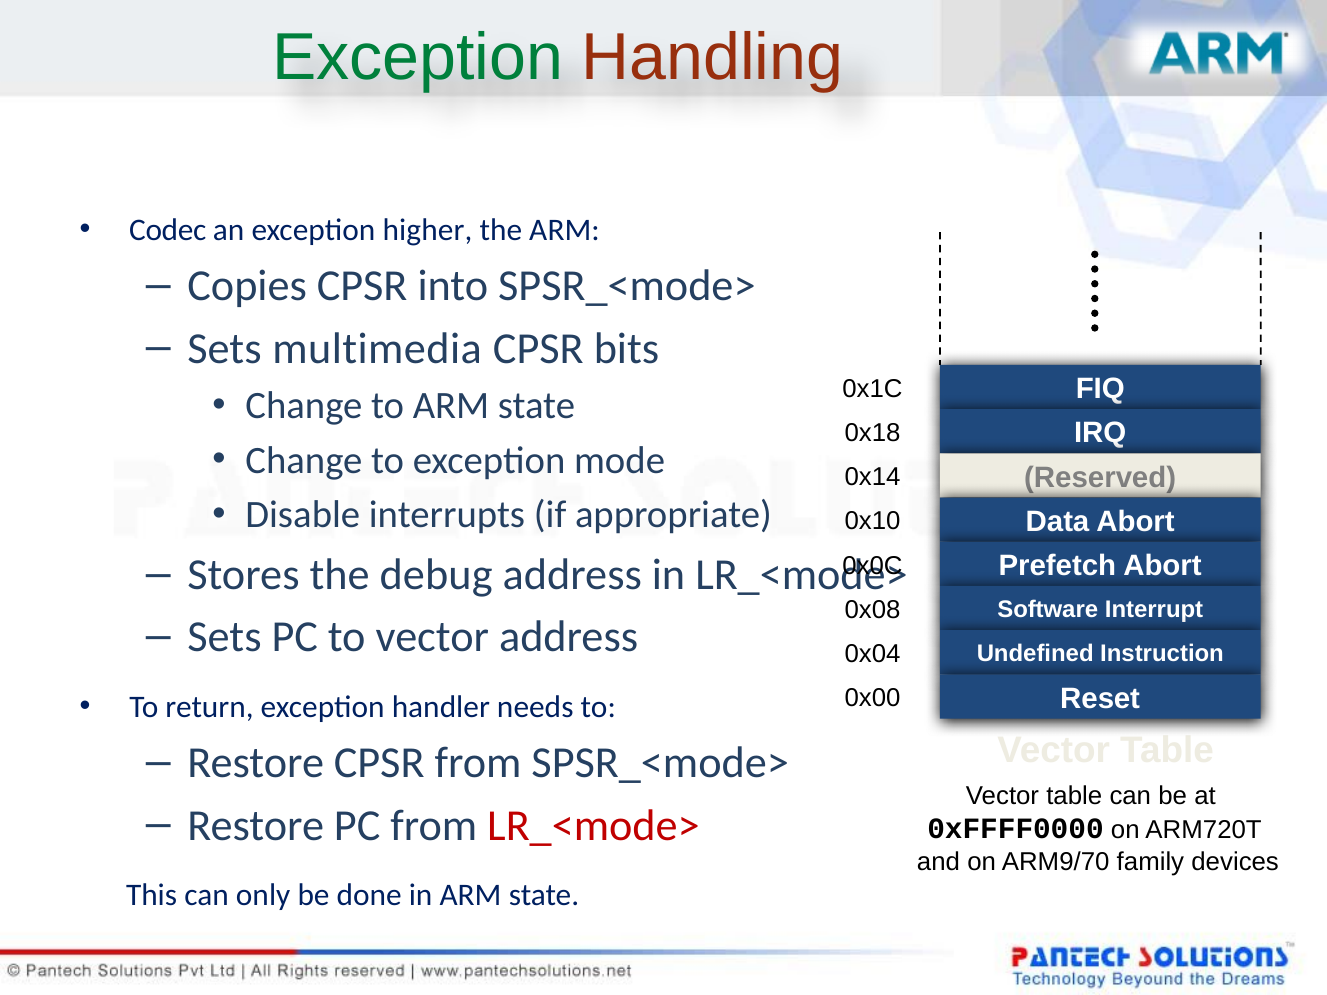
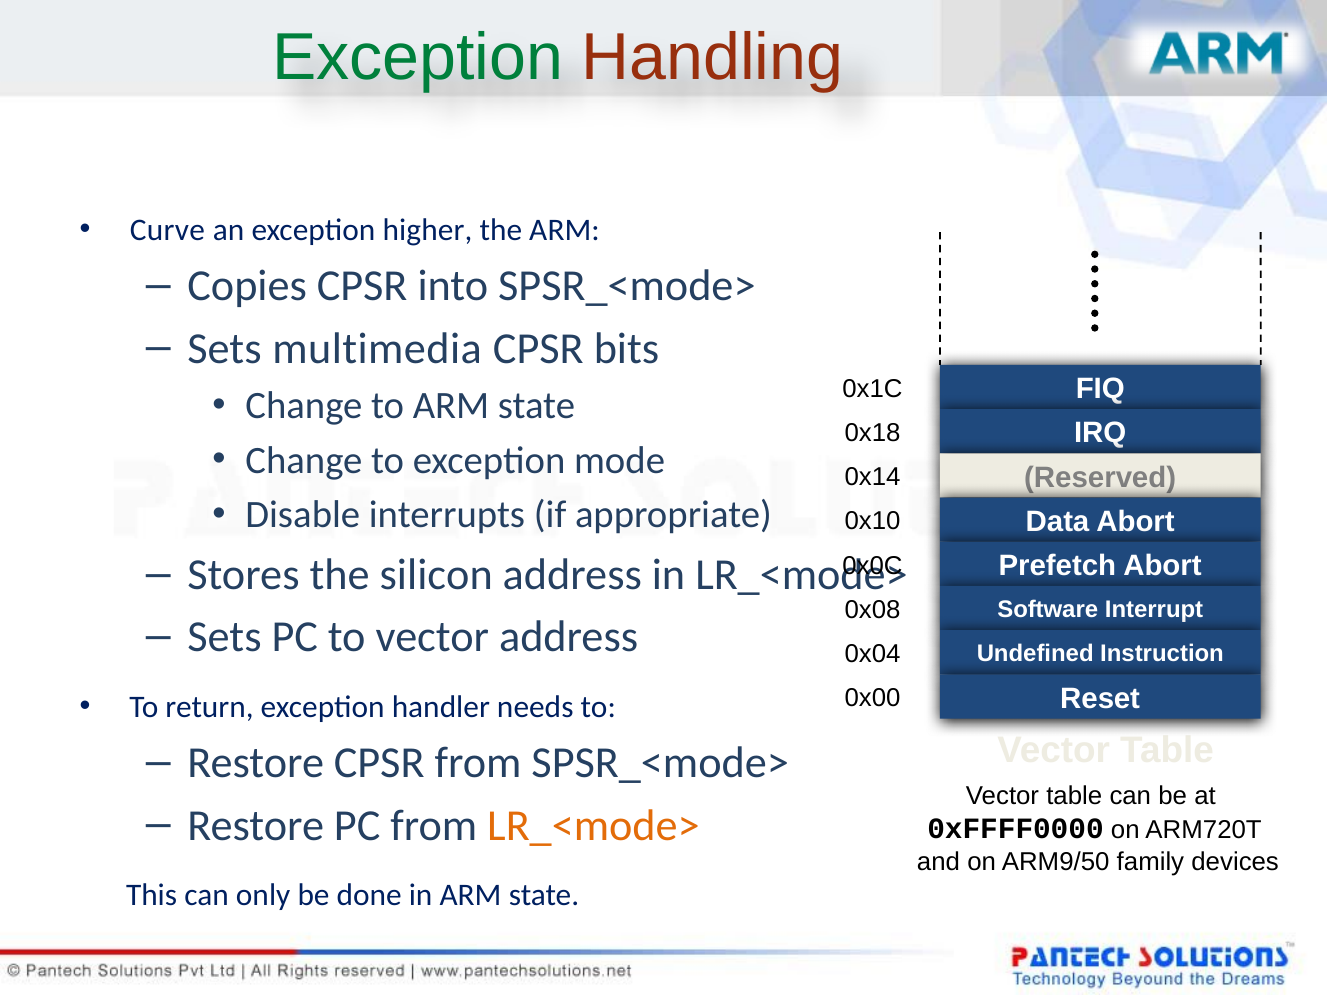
Codec: Codec -> Curve
debug: debug -> silicon
LR_<mode> at (593, 826) colour: red -> orange
ARM9/70: ARM9/70 -> ARM9/50
